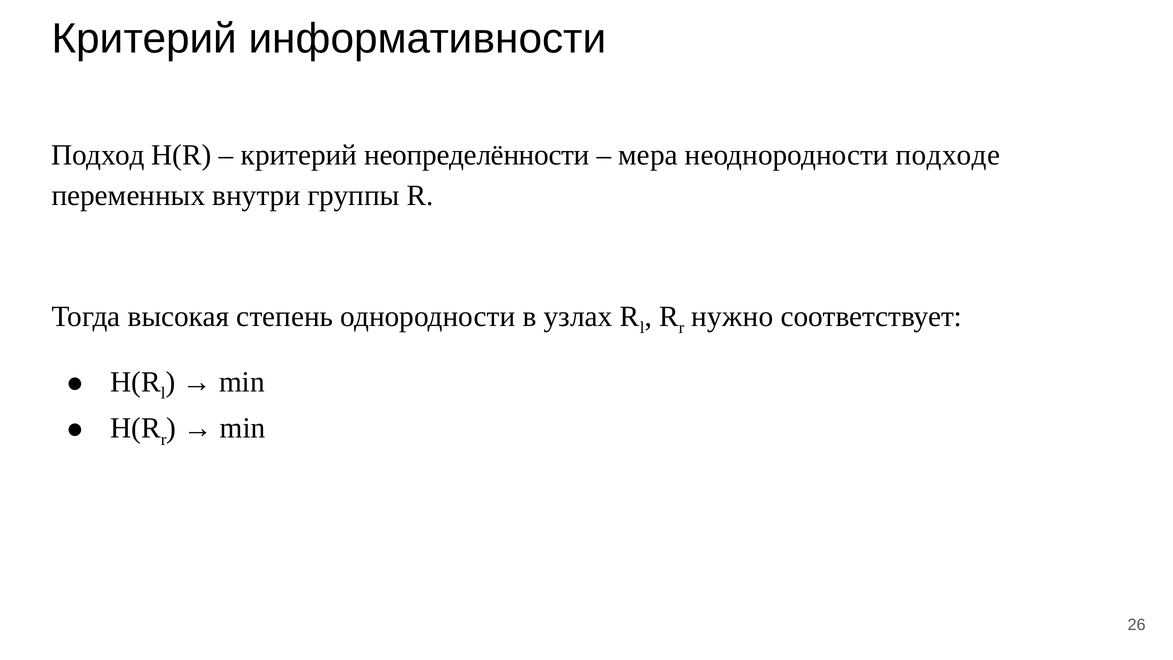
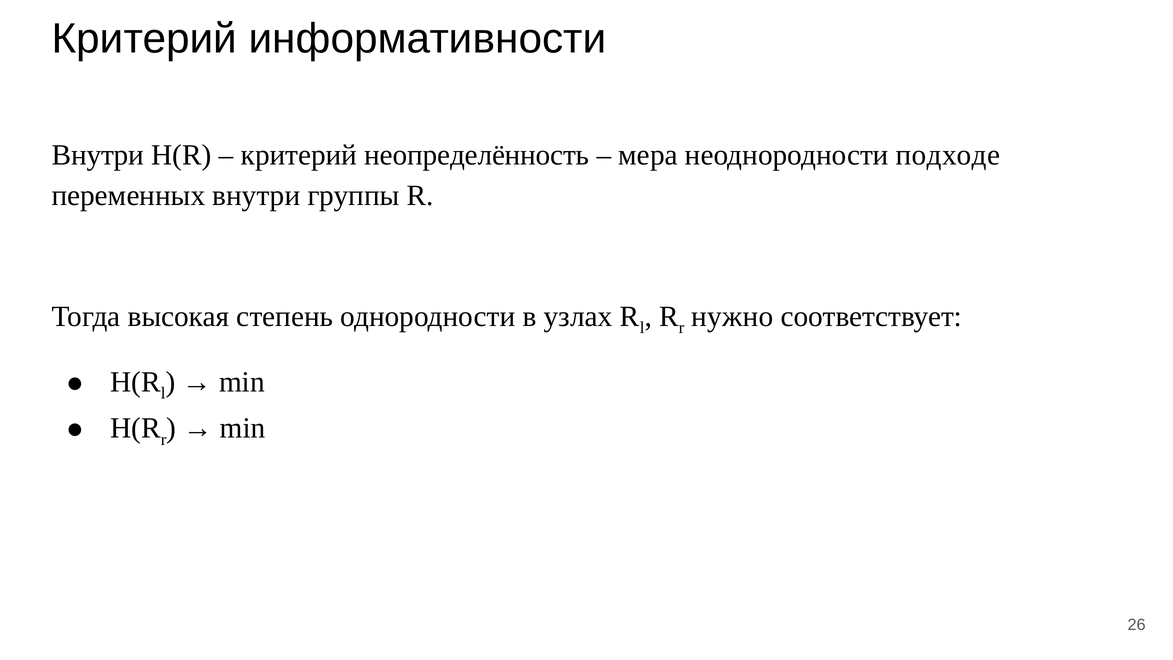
Подход at (98, 155): Подход -> Внутри
неопределённости: неопределённости -> неопределённость
